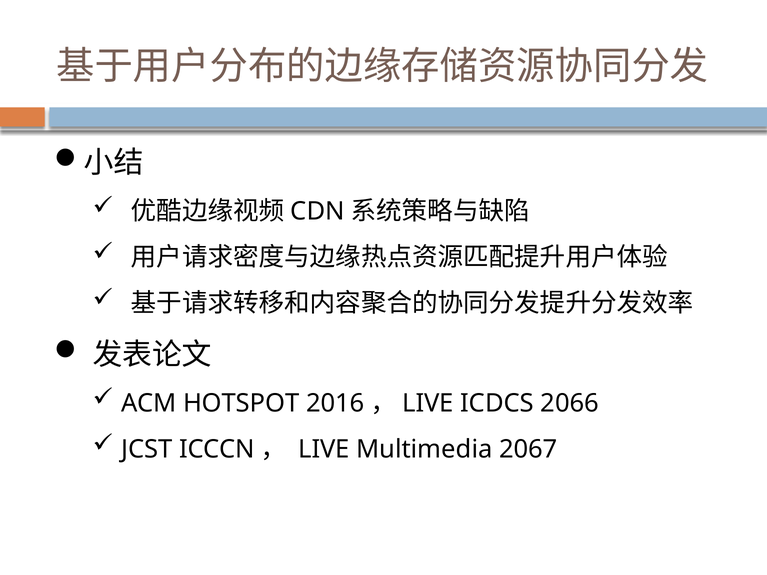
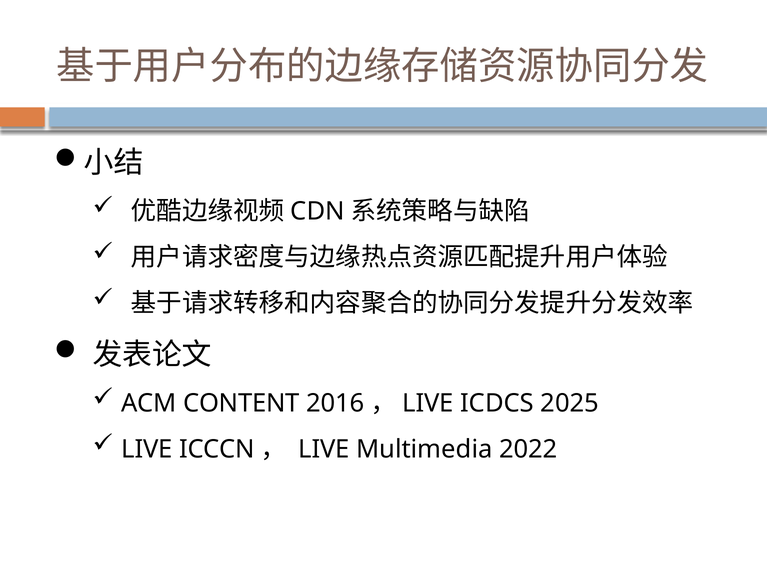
HOTSPOT: HOTSPOT -> CONTENT
2066: 2066 -> 2025
JCST at (147, 449): JCST -> LIVE
2067: 2067 -> 2022
